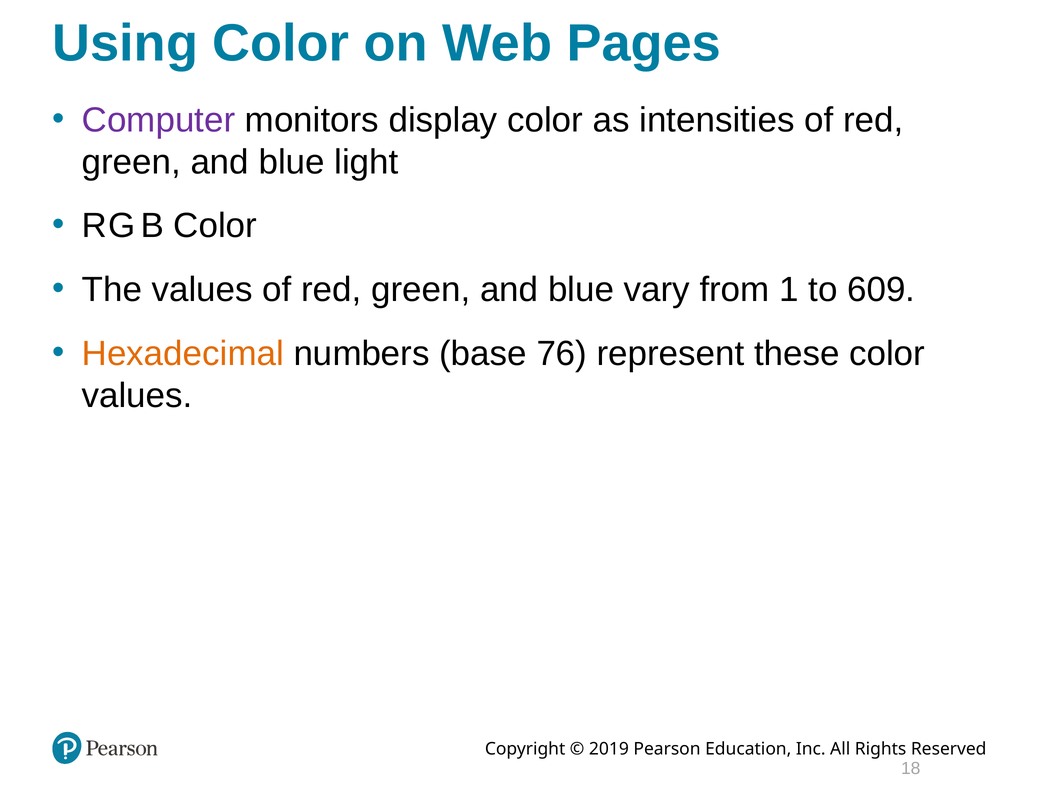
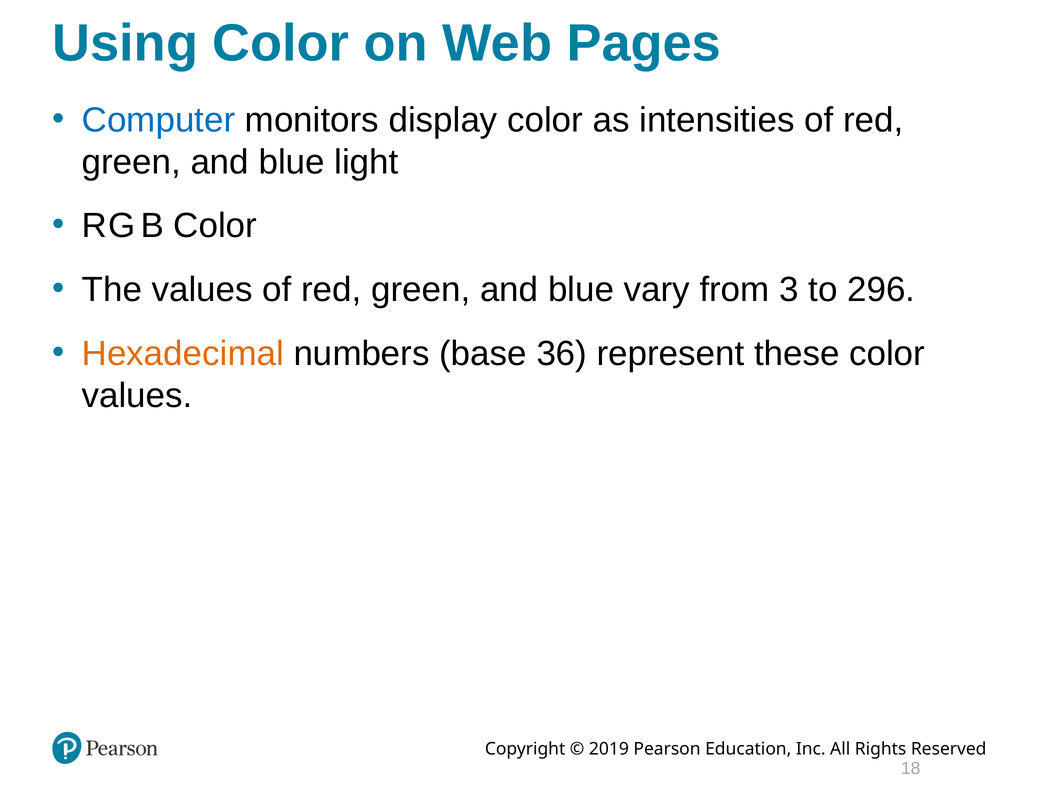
Computer colour: purple -> blue
1: 1 -> 3
609: 609 -> 296
76: 76 -> 36
